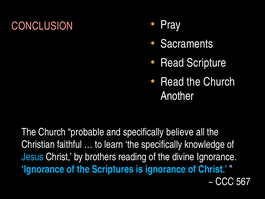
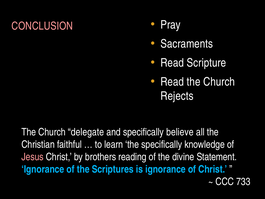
Another: Another -> Rejects
probable: probable -> delegate
Jesus colour: light blue -> pink
divine Ignorance: Ignorance -> Statement
567: 567 -> 733
